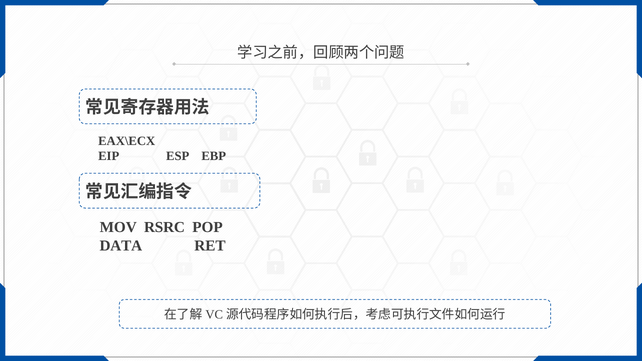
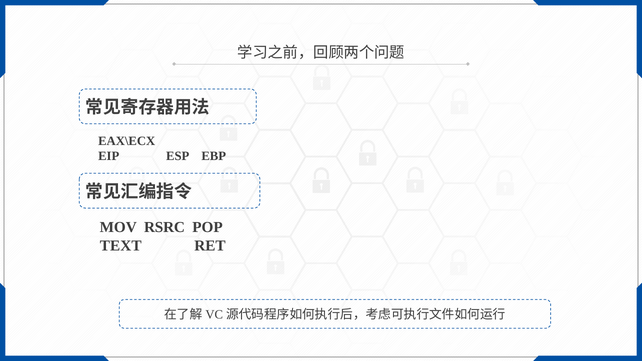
DATA: DATA -> TEXT
